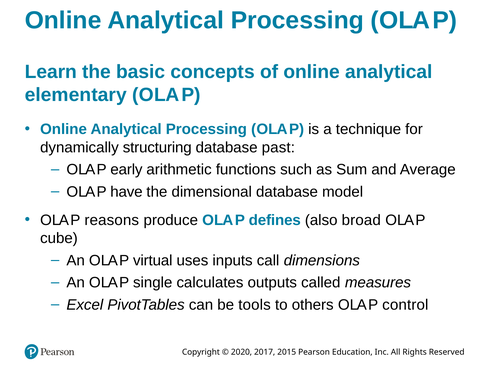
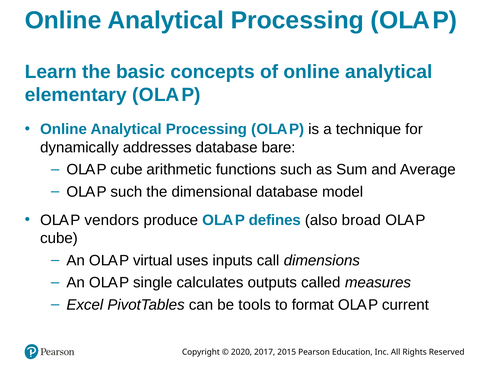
structuring: structuring -> addresses
past: past -> bare
early at (126, 170): early -> cube
P have: have -> such
reasons: reasons -> vendors
others: others -> format
control: control -> current
